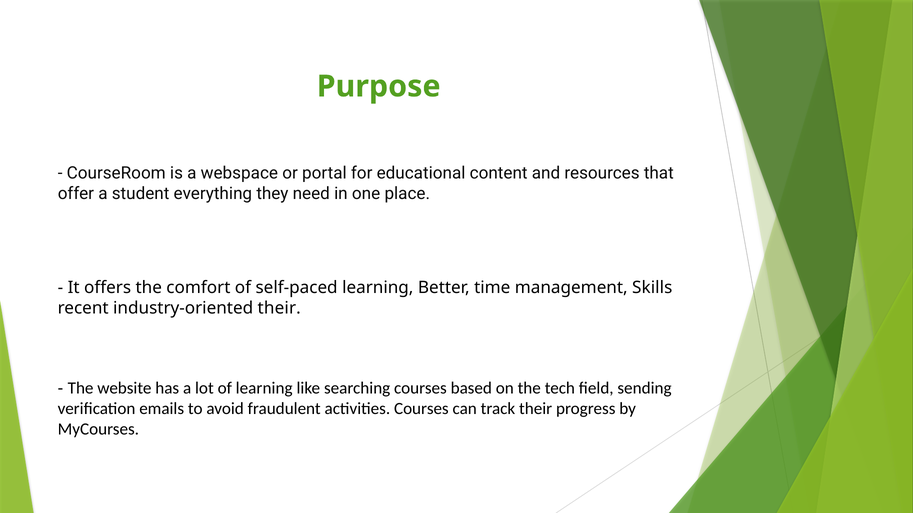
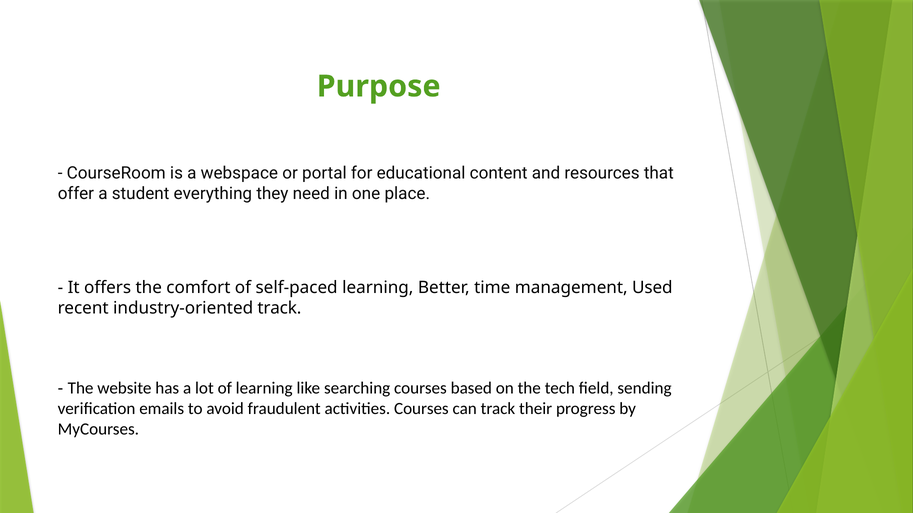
Skills: Skills -> Used
industry-oriented their: their -> track
